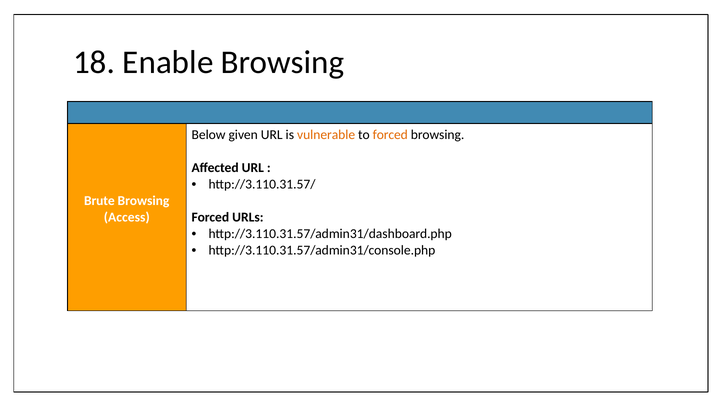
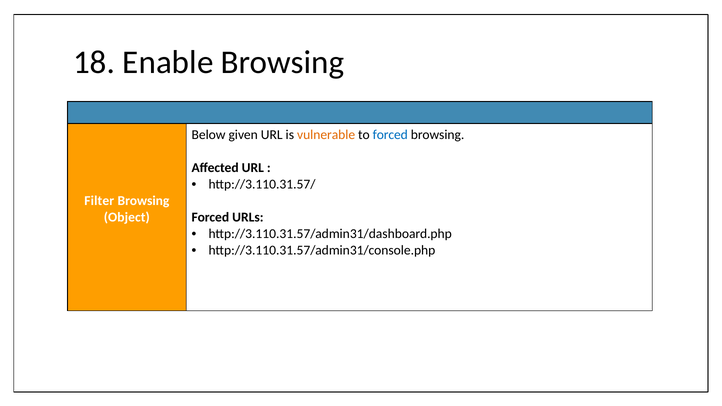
forced at (390, 135) colour: orange -> blue
Brute: Brute -> Filter
Access: Access -> Object
